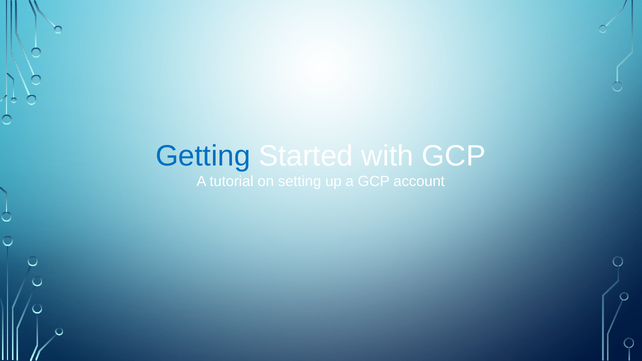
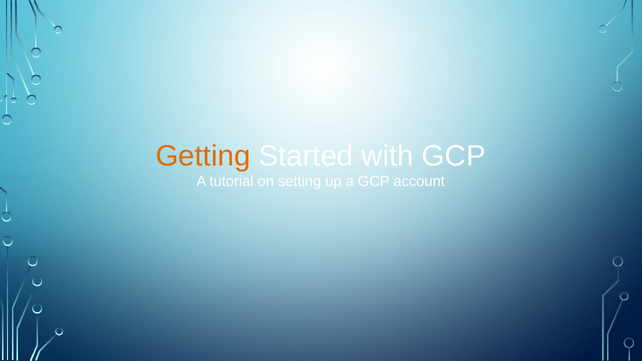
Getting colour: blue -> orange
